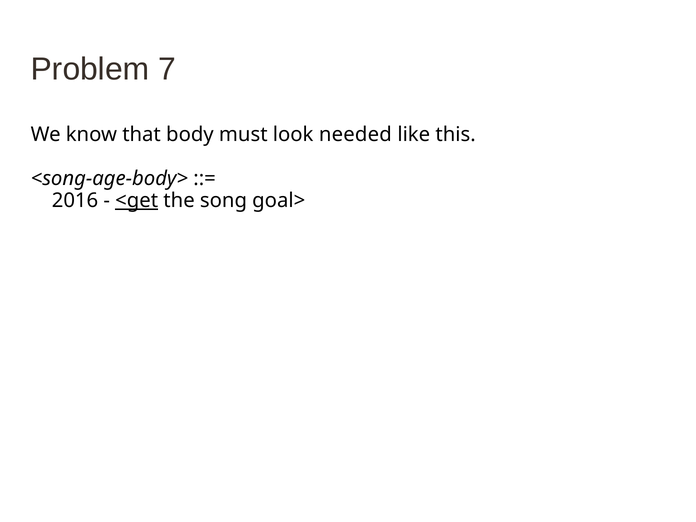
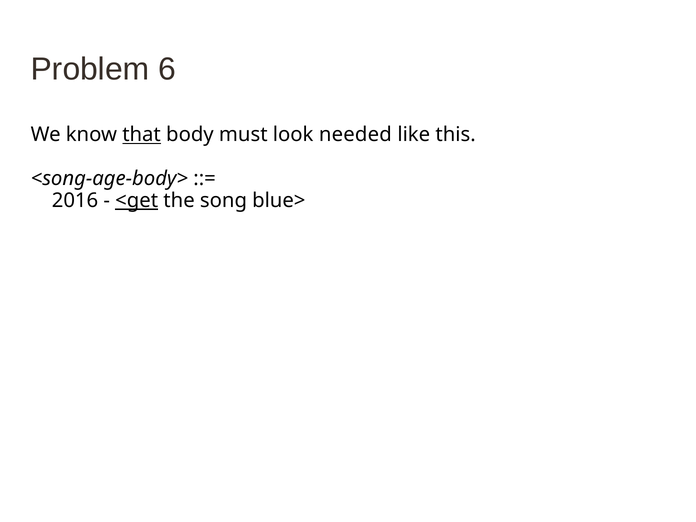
7: 7 -> 6
that underline: none -> present
goal>: goal> -> blue>
